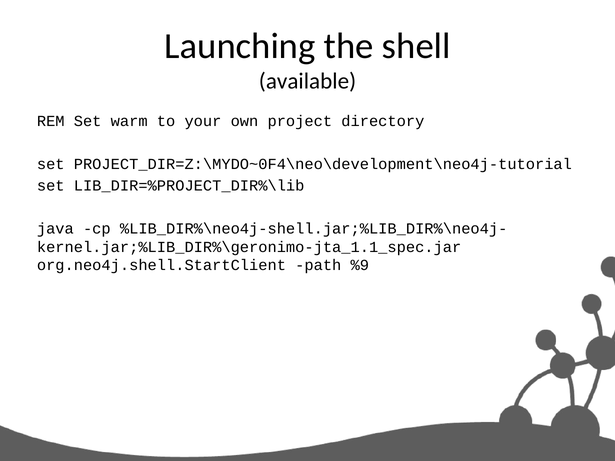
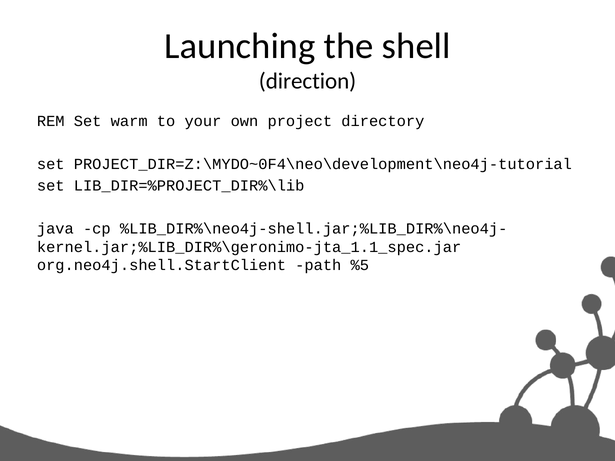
available: available -> direction
%9: %9 -> %5
